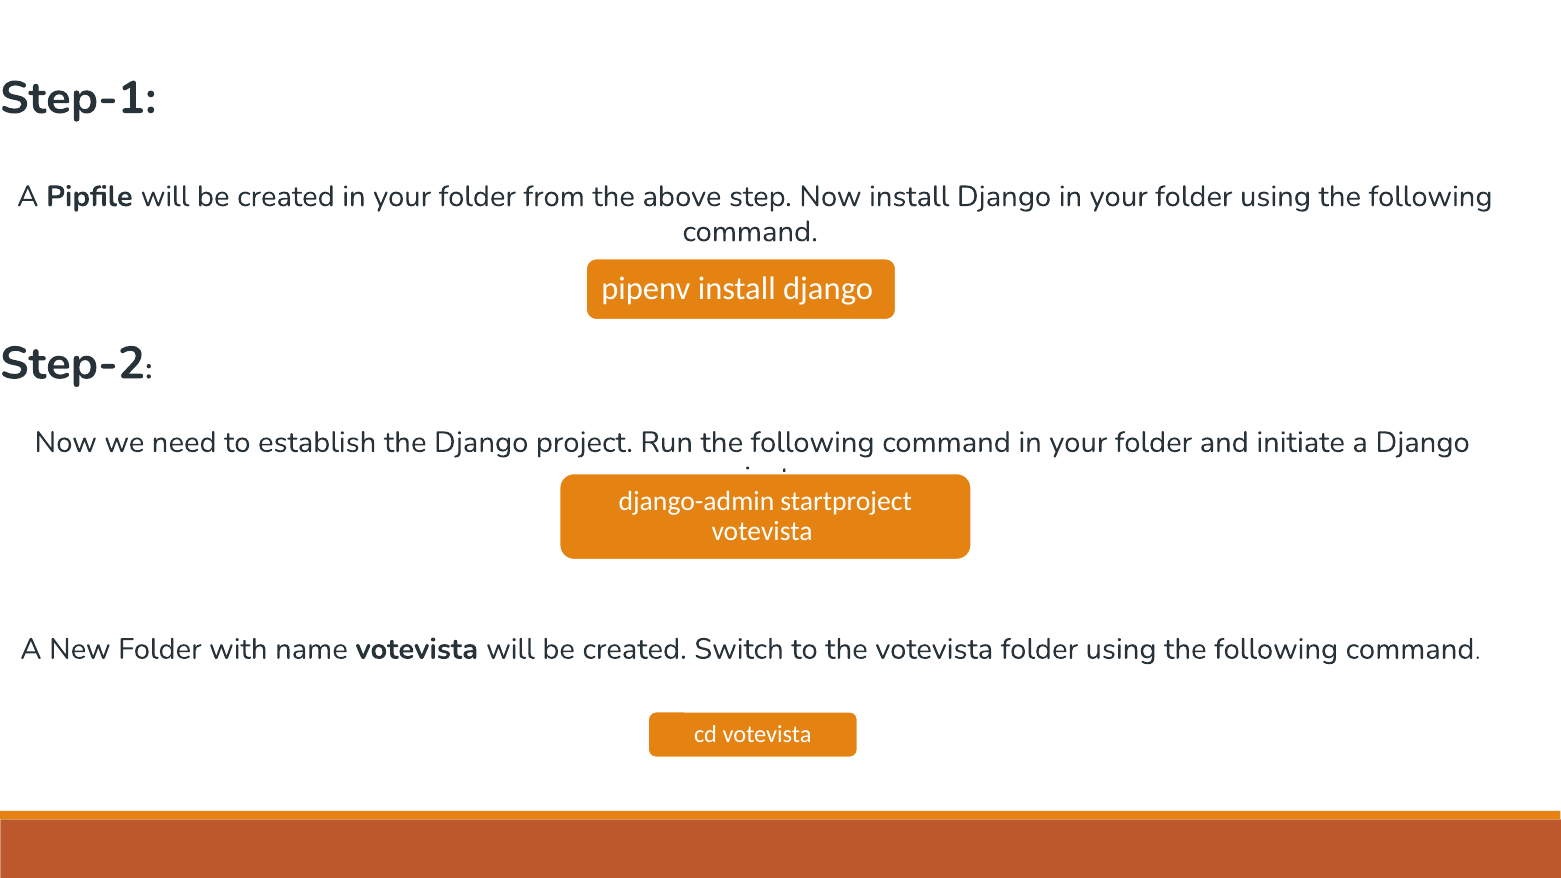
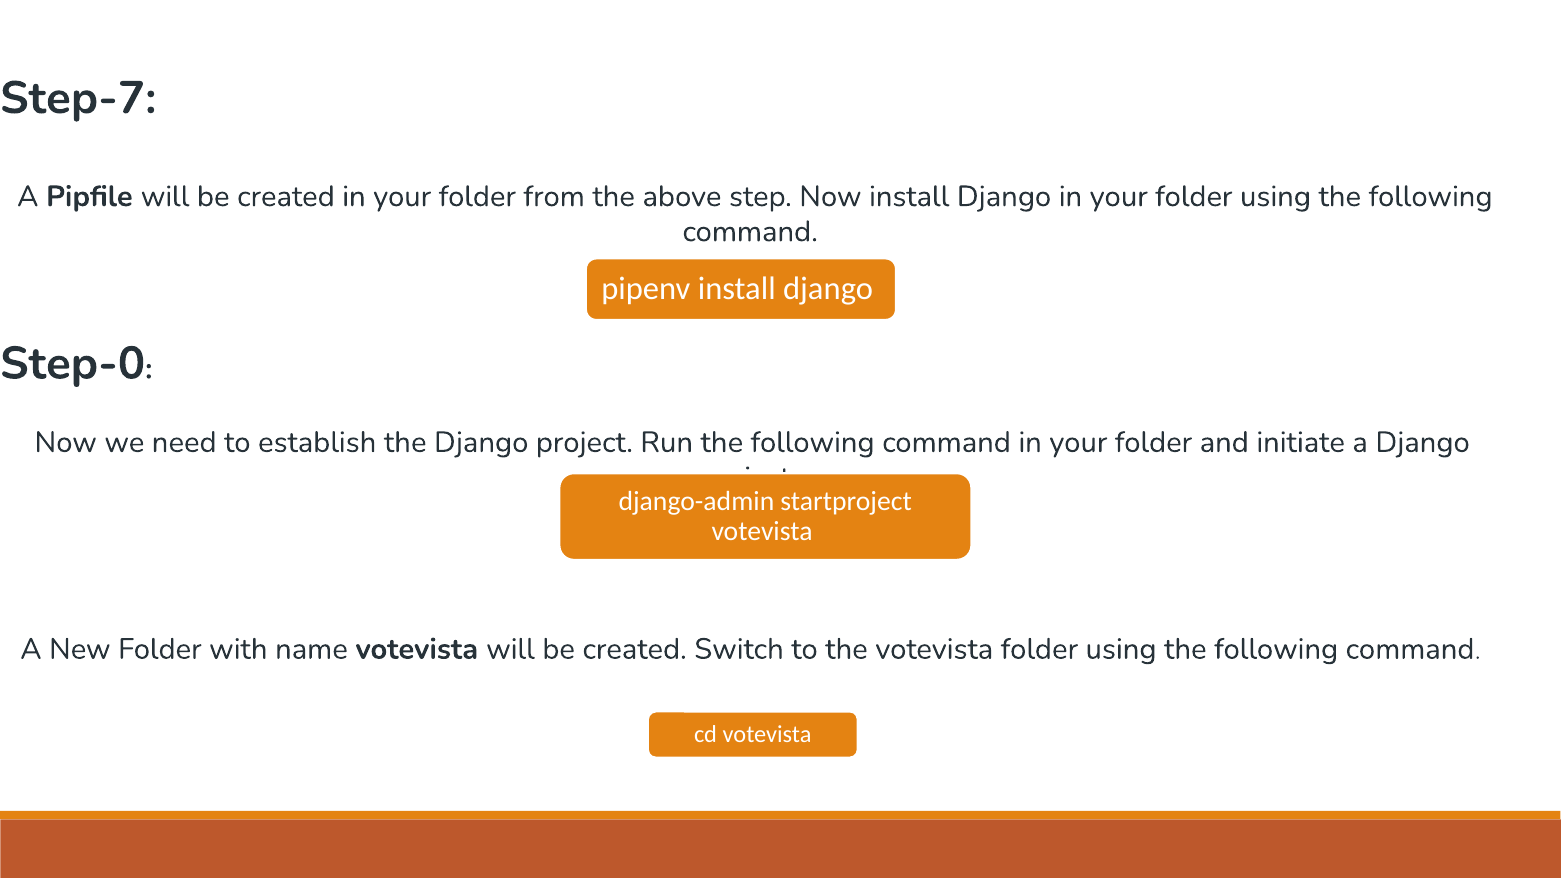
Step-1: Step-1 -> Step-7
Step-2: Step-2 -> Step-0
